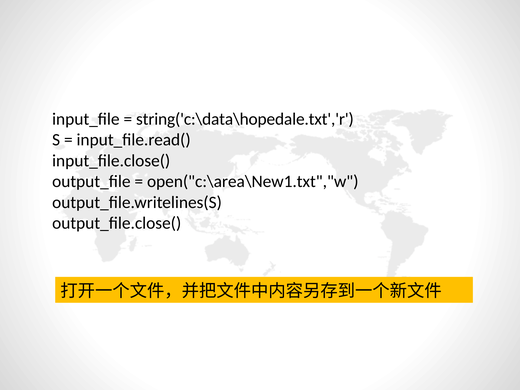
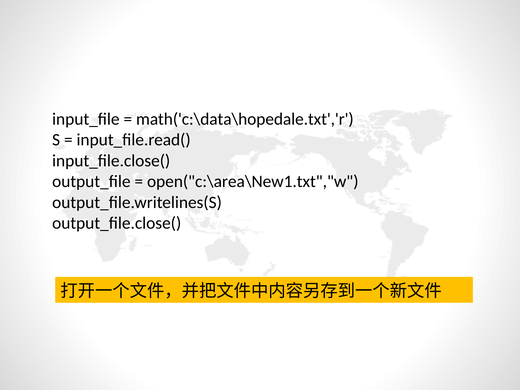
string('c:\data\hopedale.txt','r: string('c:\data\hopedale.txt','r -> math('c:\data\hopedale.txt','r
